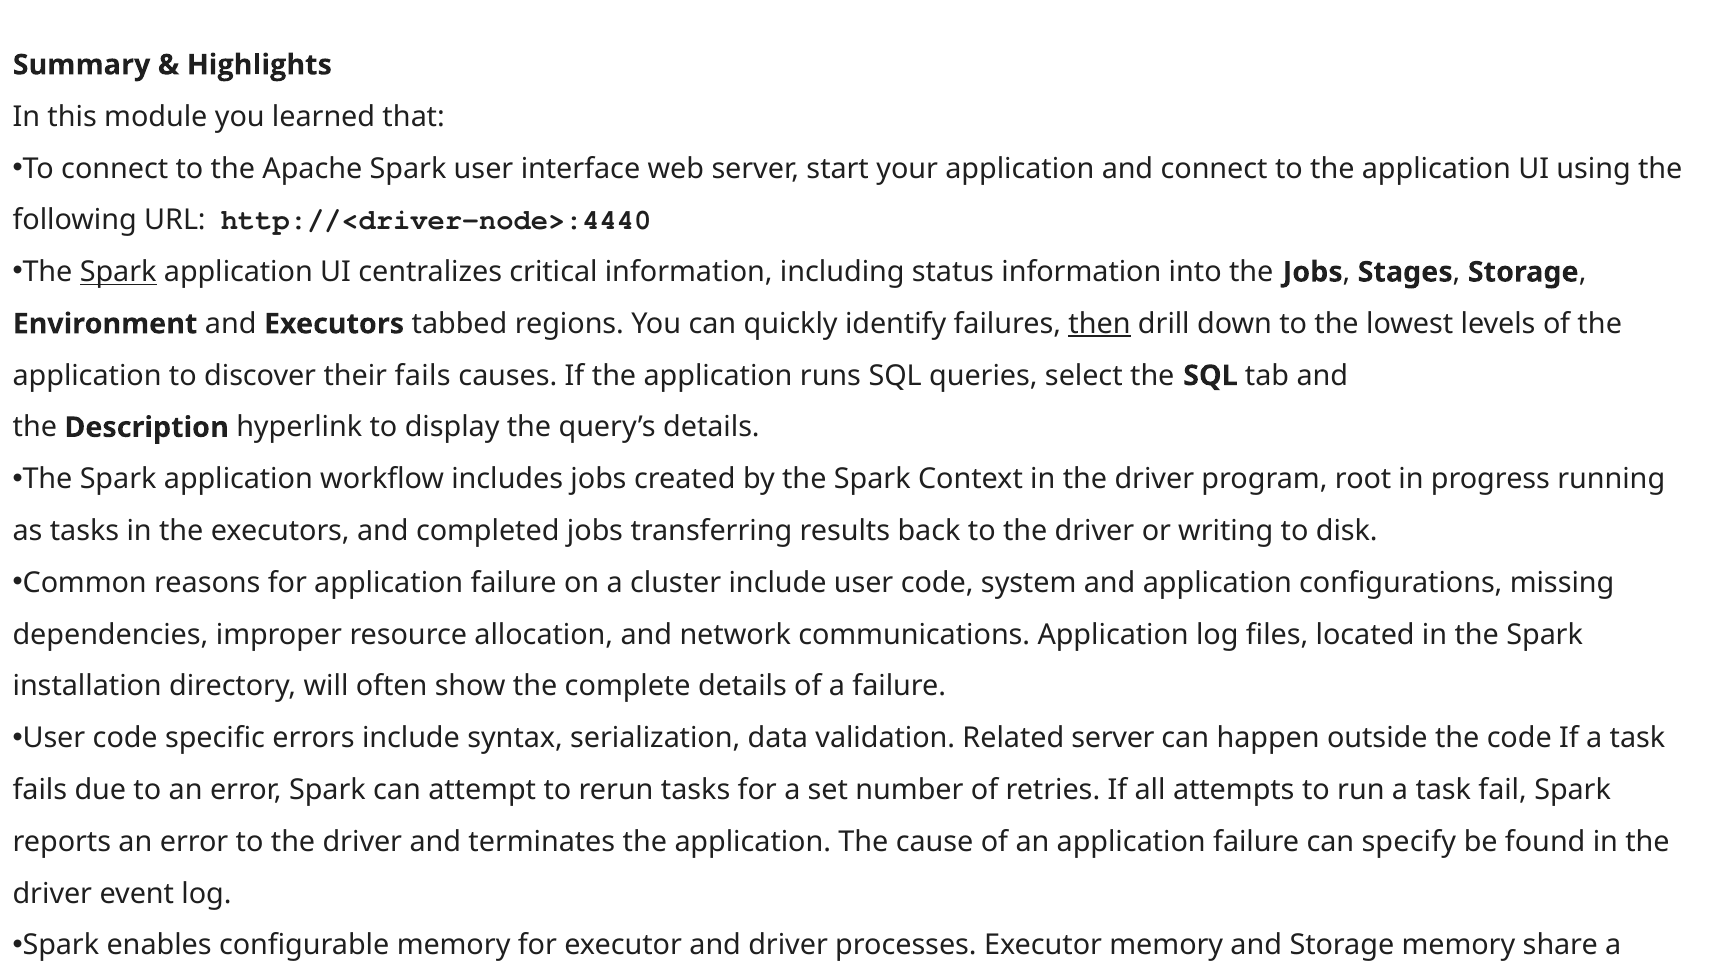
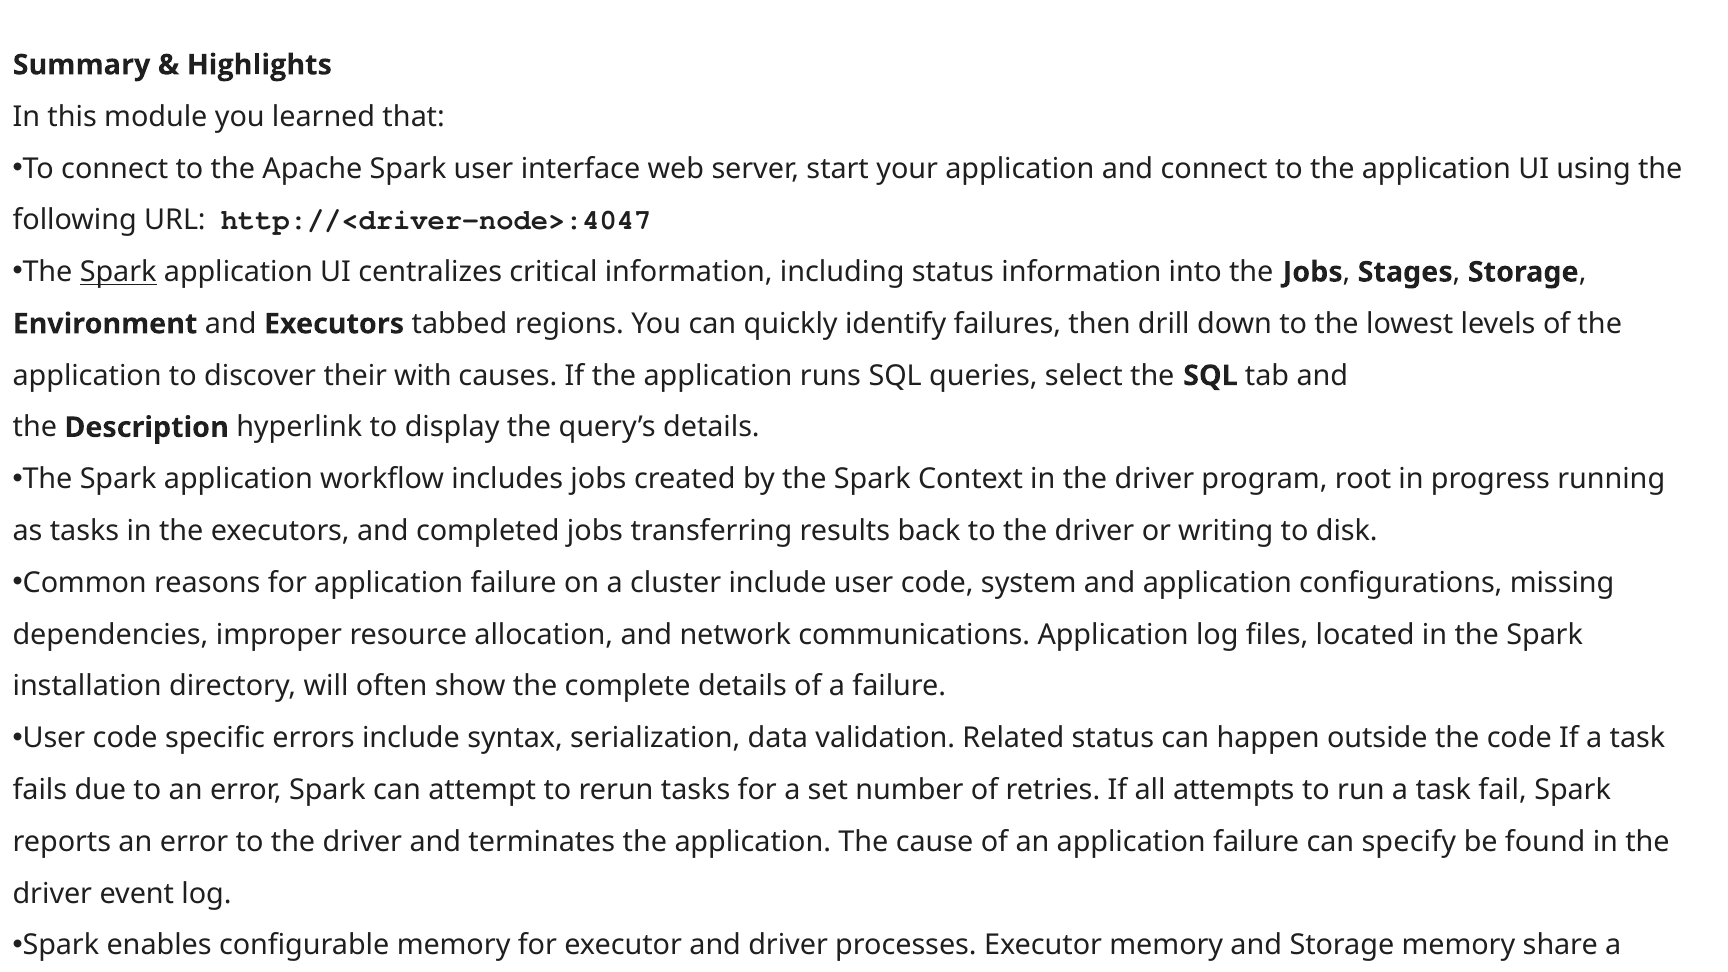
http://<driver-node>:4440: http://<driver-node>:4440 -> http://<driver-node>:4047
then underline: present -> none
their fails: fails -> with
Related server: server -> status
